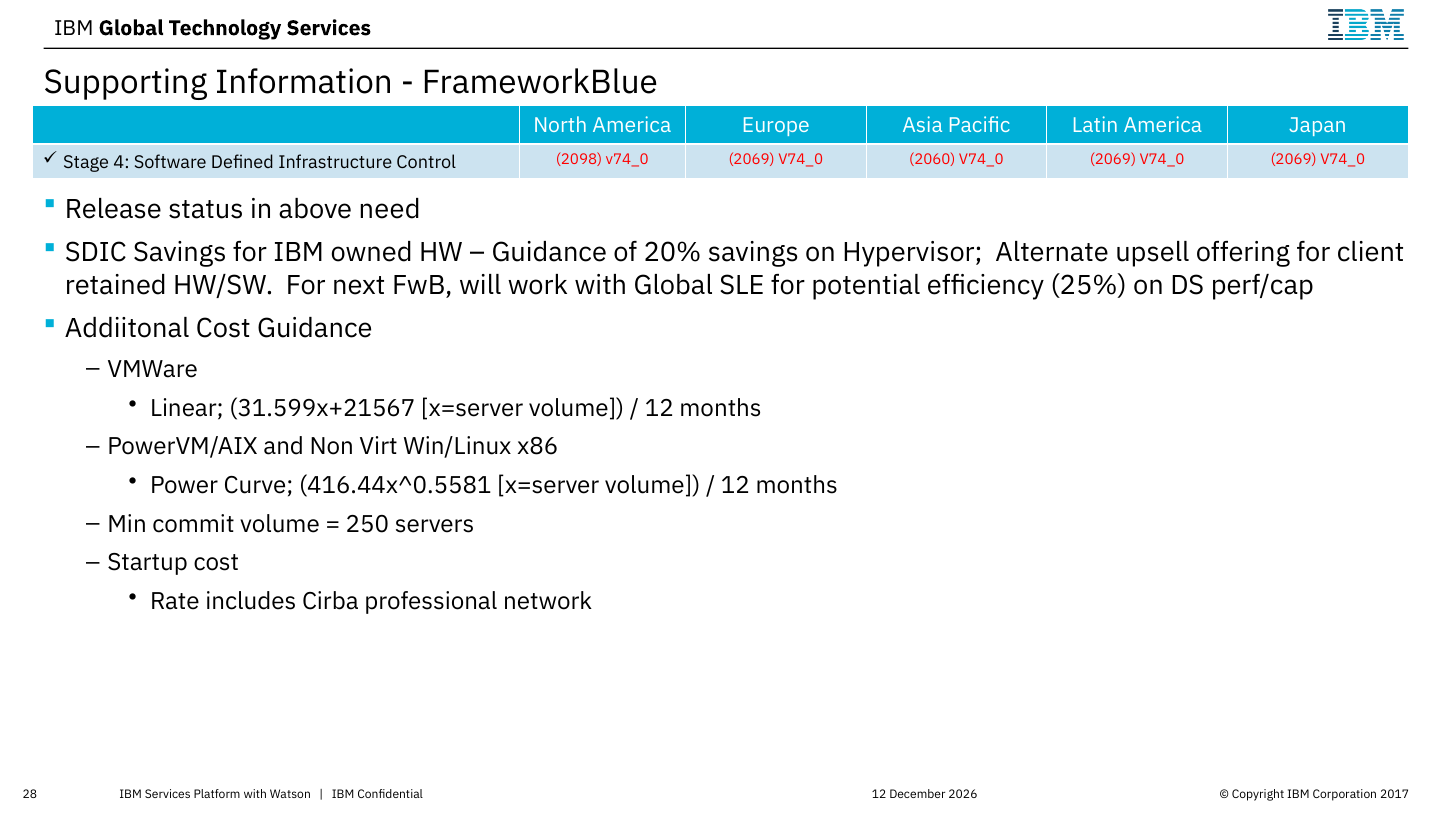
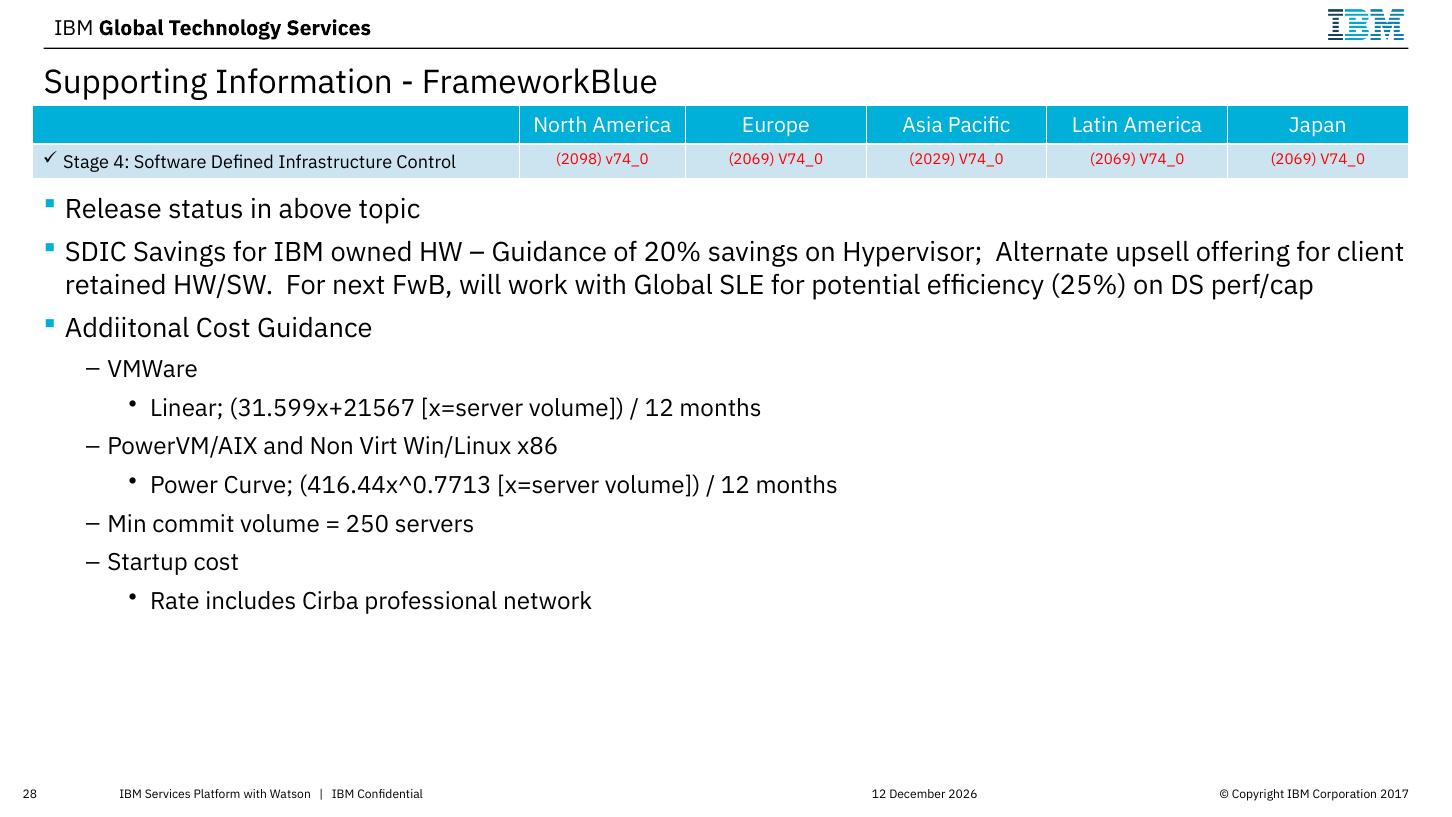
2060: 2060 -> 2029
need: need -> topic
416.44x^0.5581: 416.44x^0.5581 -> 416.44x^0.7713
